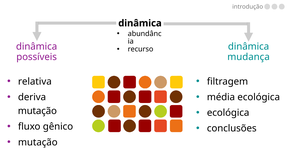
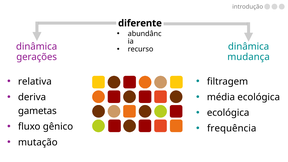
dinâmica at (140, 23): dinâmica -> diferente
possíveis: possíveis -> gerações
mutação at (37, 111): mutação -> gametas
conclusões: conclusões -> frequência
